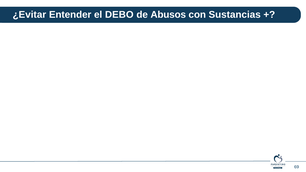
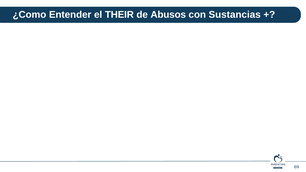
¿Evitar: ¿Evitar -> ¿Como
DEBO: DEBO -> THEIR
